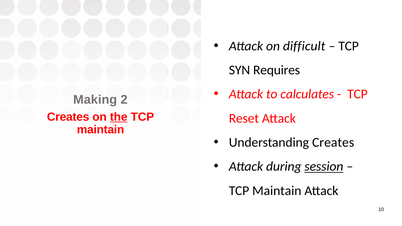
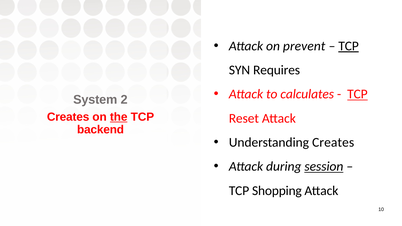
difficult: difficult -> prevent
TCP at (349, 46) underline: none -> present
TCP at (357, 94) underline: none -> present
Making: Making -> System
maintain at (101, 130): maintain -> backend
Maintain at (277, 191): Maintain -> Shopping
